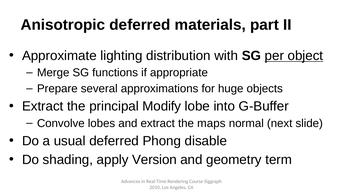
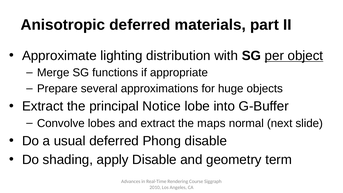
Modify: Modify -> Notice
apply Version: Version -> Disable
